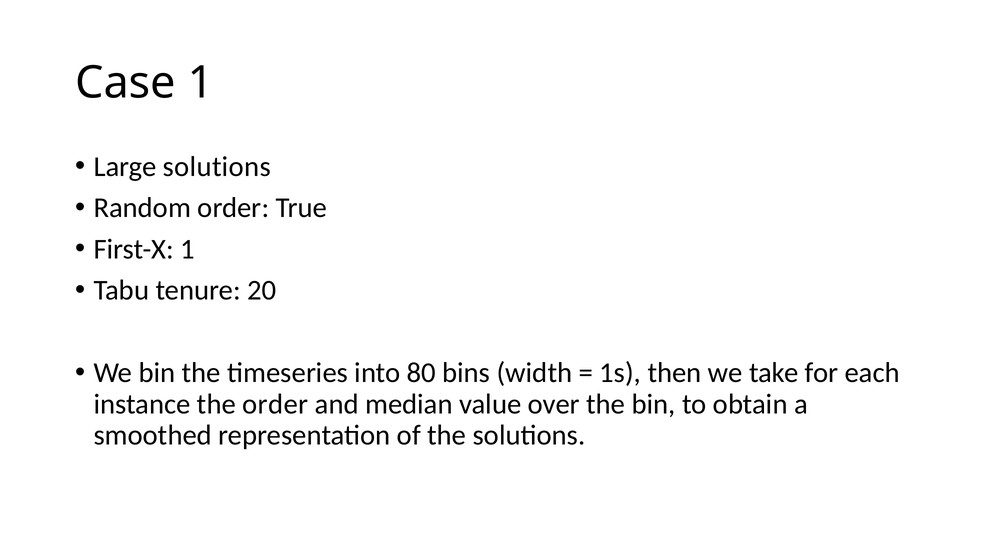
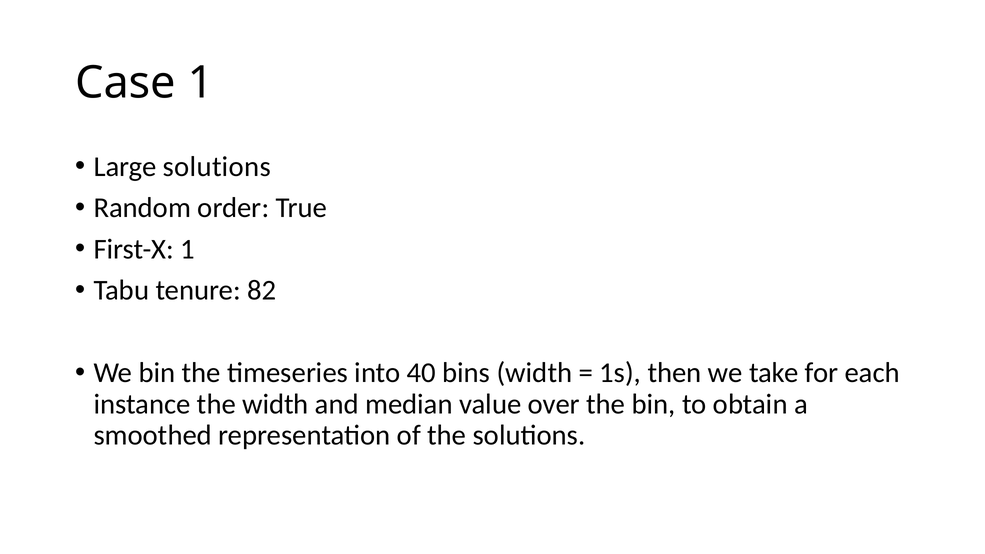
20: 20 -> 82
80: 80 -> 40
the order: order -> width
